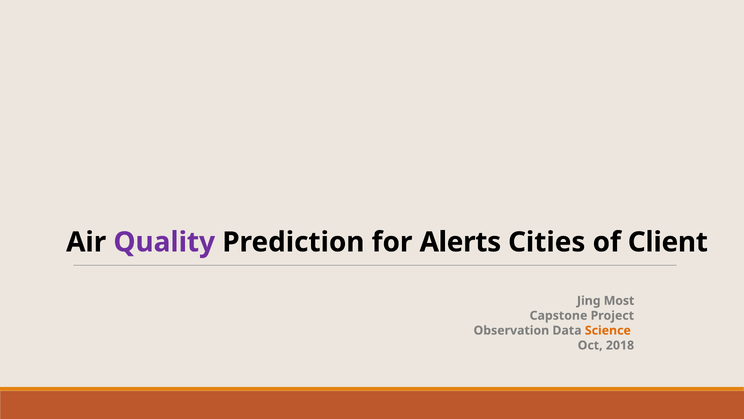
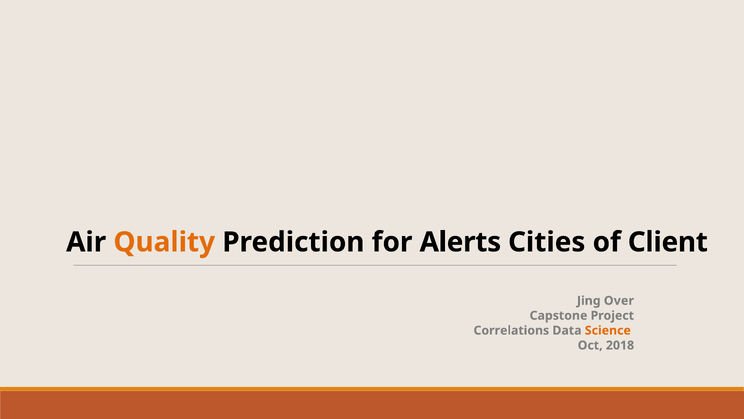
Quality colour: purple -> orange
Most: Most -> Over
Observation: Observation -> Correlations
